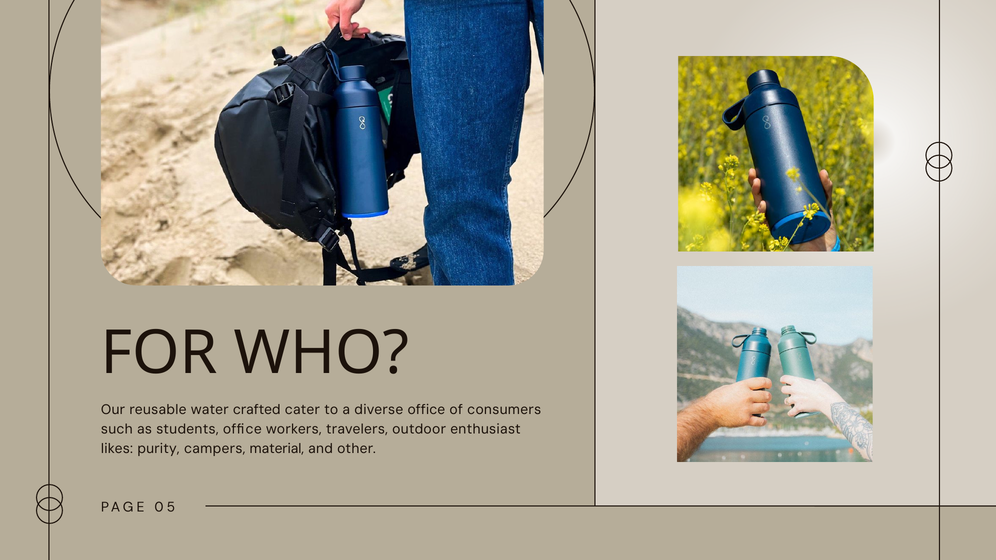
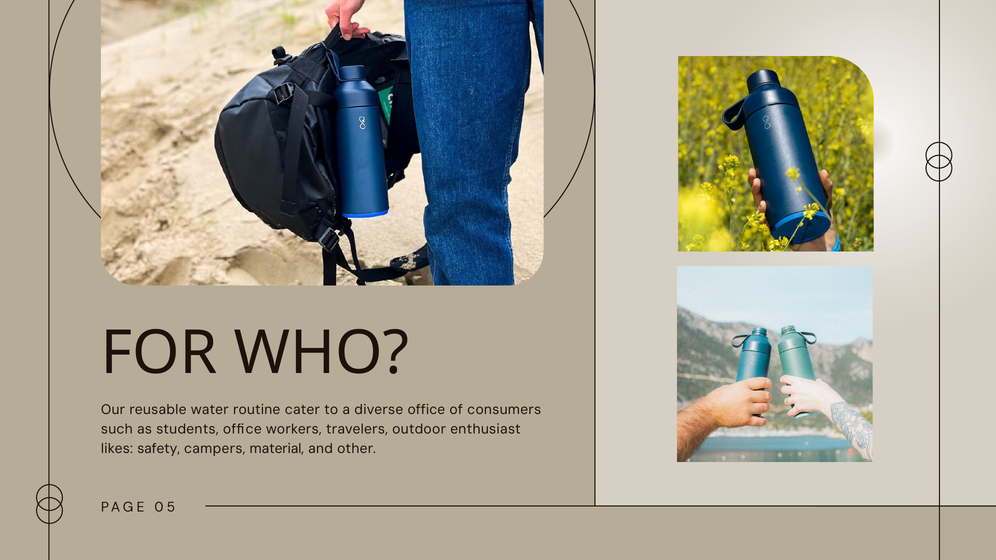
crafted: crafted -> routine
purity: purity -> safety
